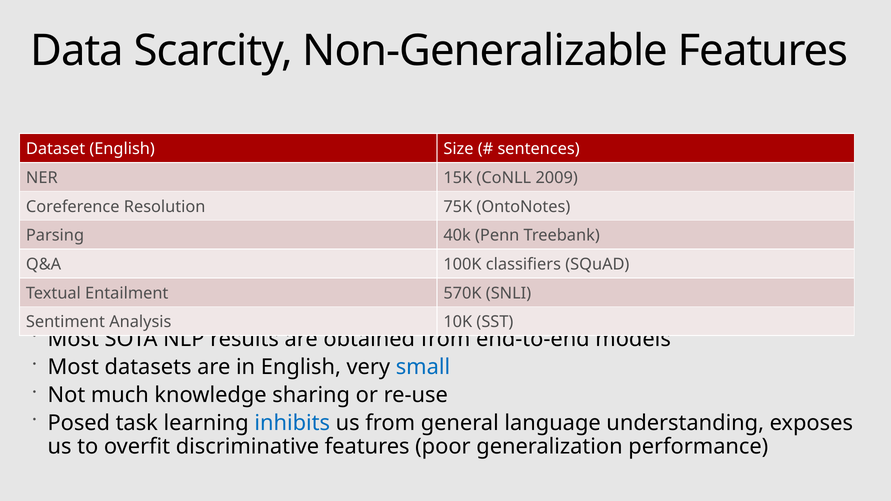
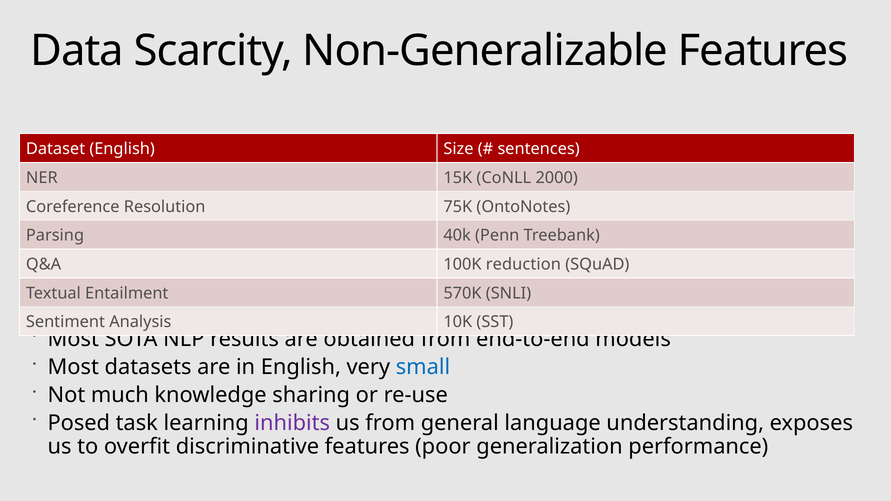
2009: 2009 -> 2000
classifiers: classifiers -> reduction
inhibits colour: blue -> purple
